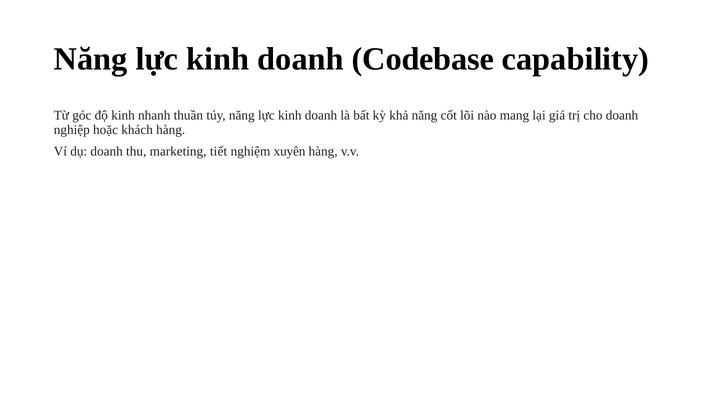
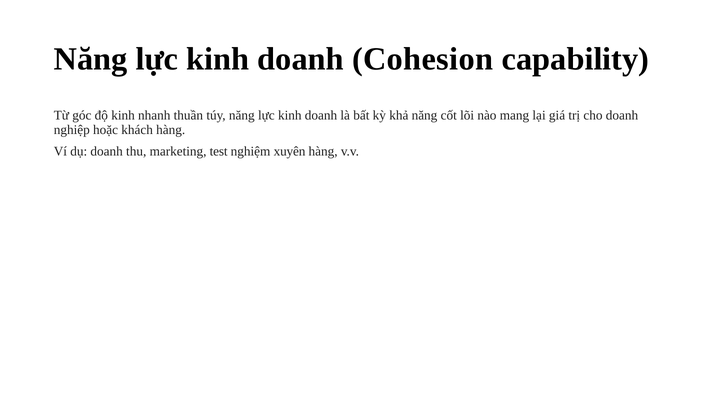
Codebase: Codebase -> Cohesion
tiết: tiết -> test
